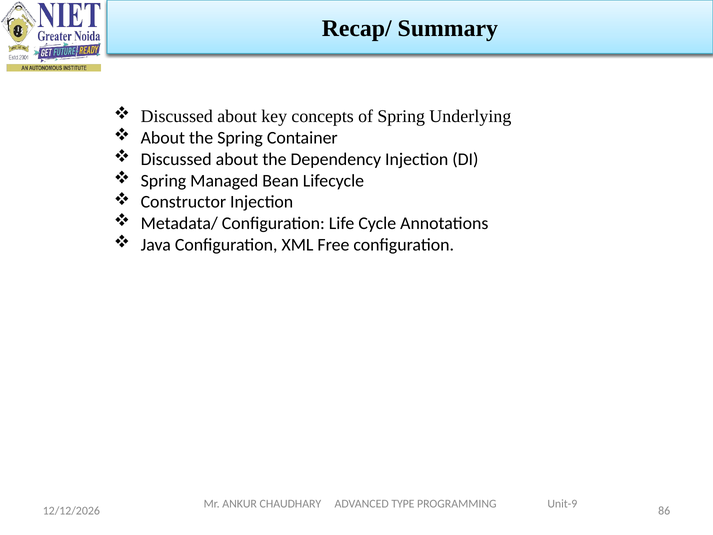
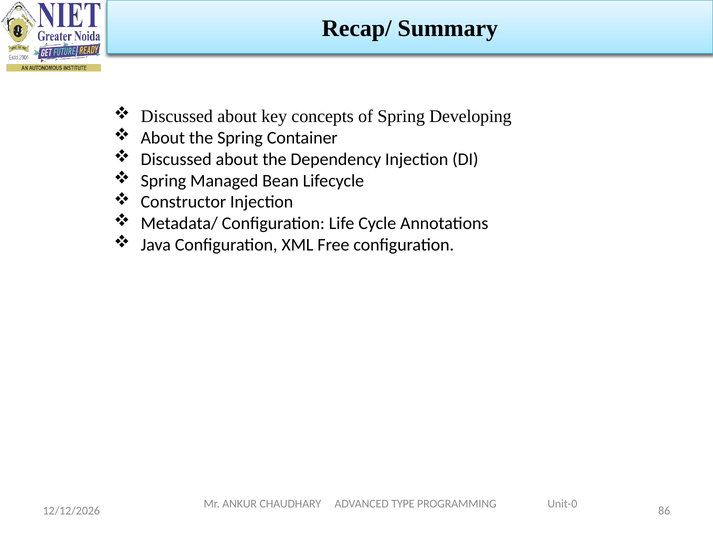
Underlying: Underlying -> Developing
Unit-9: Unit-9 -> Unit-0
